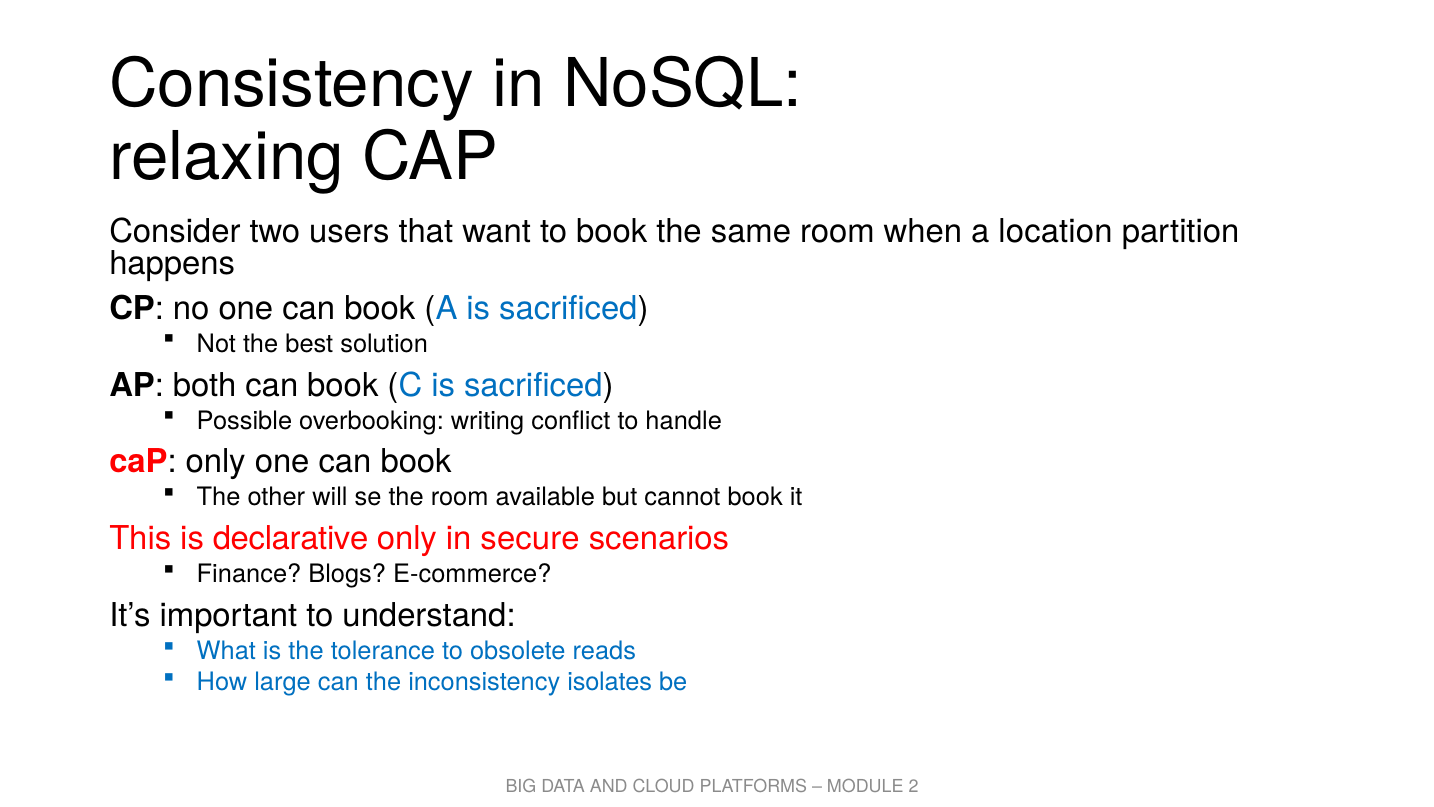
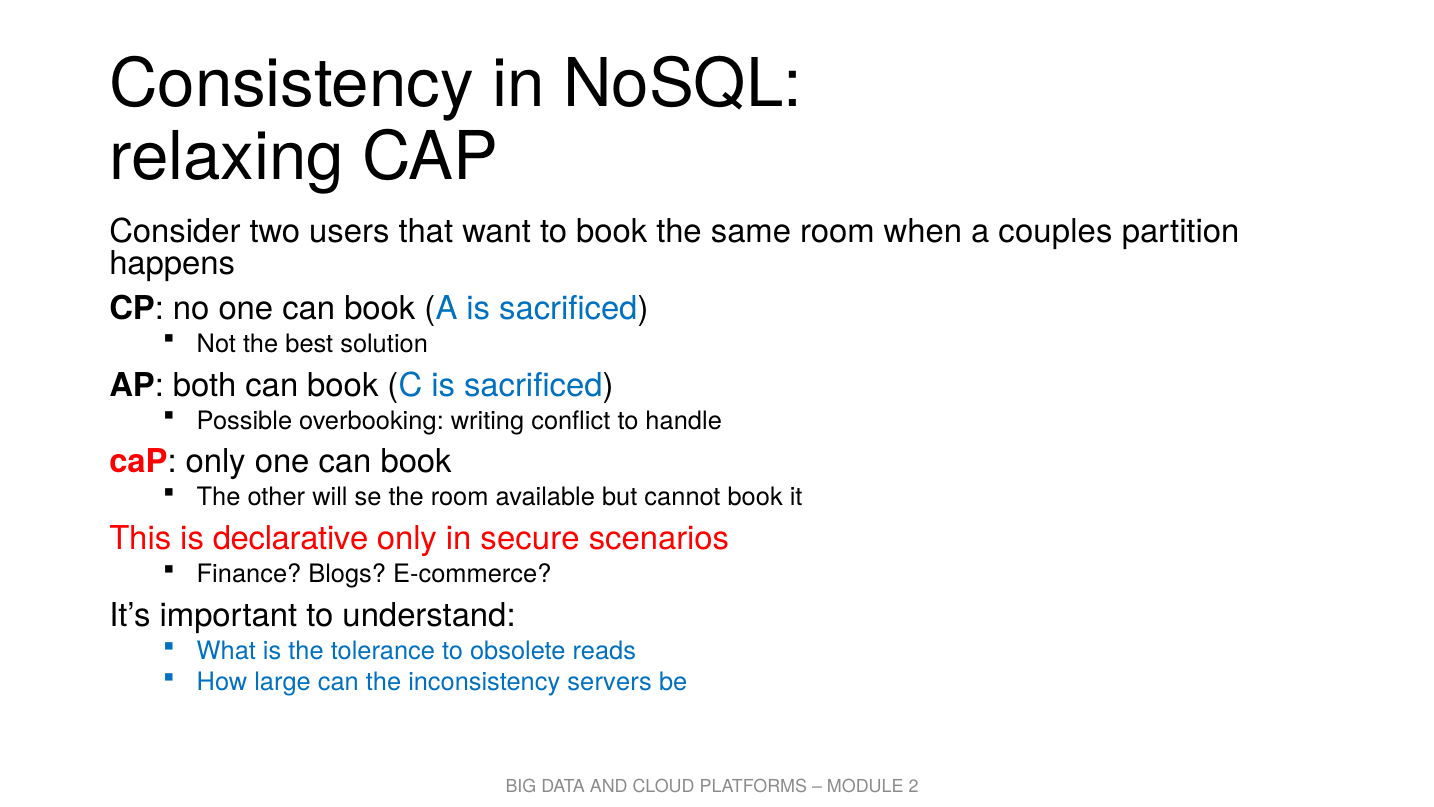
location: location -> couples
isolates: isolates -> servers
